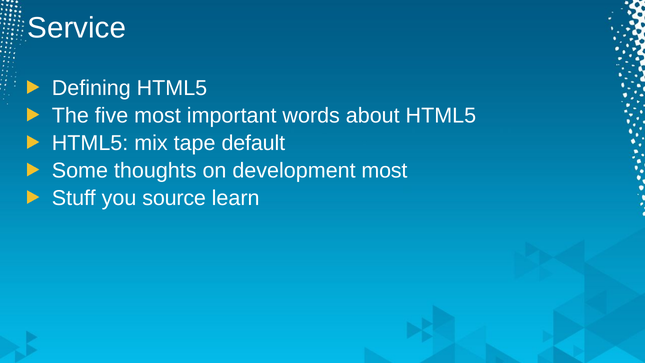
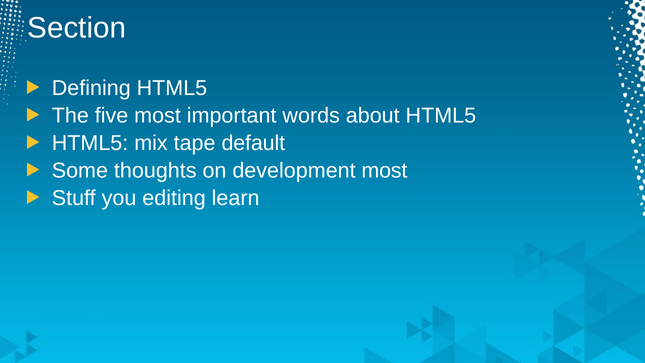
Service: Service -> Section
source: source -> editing
